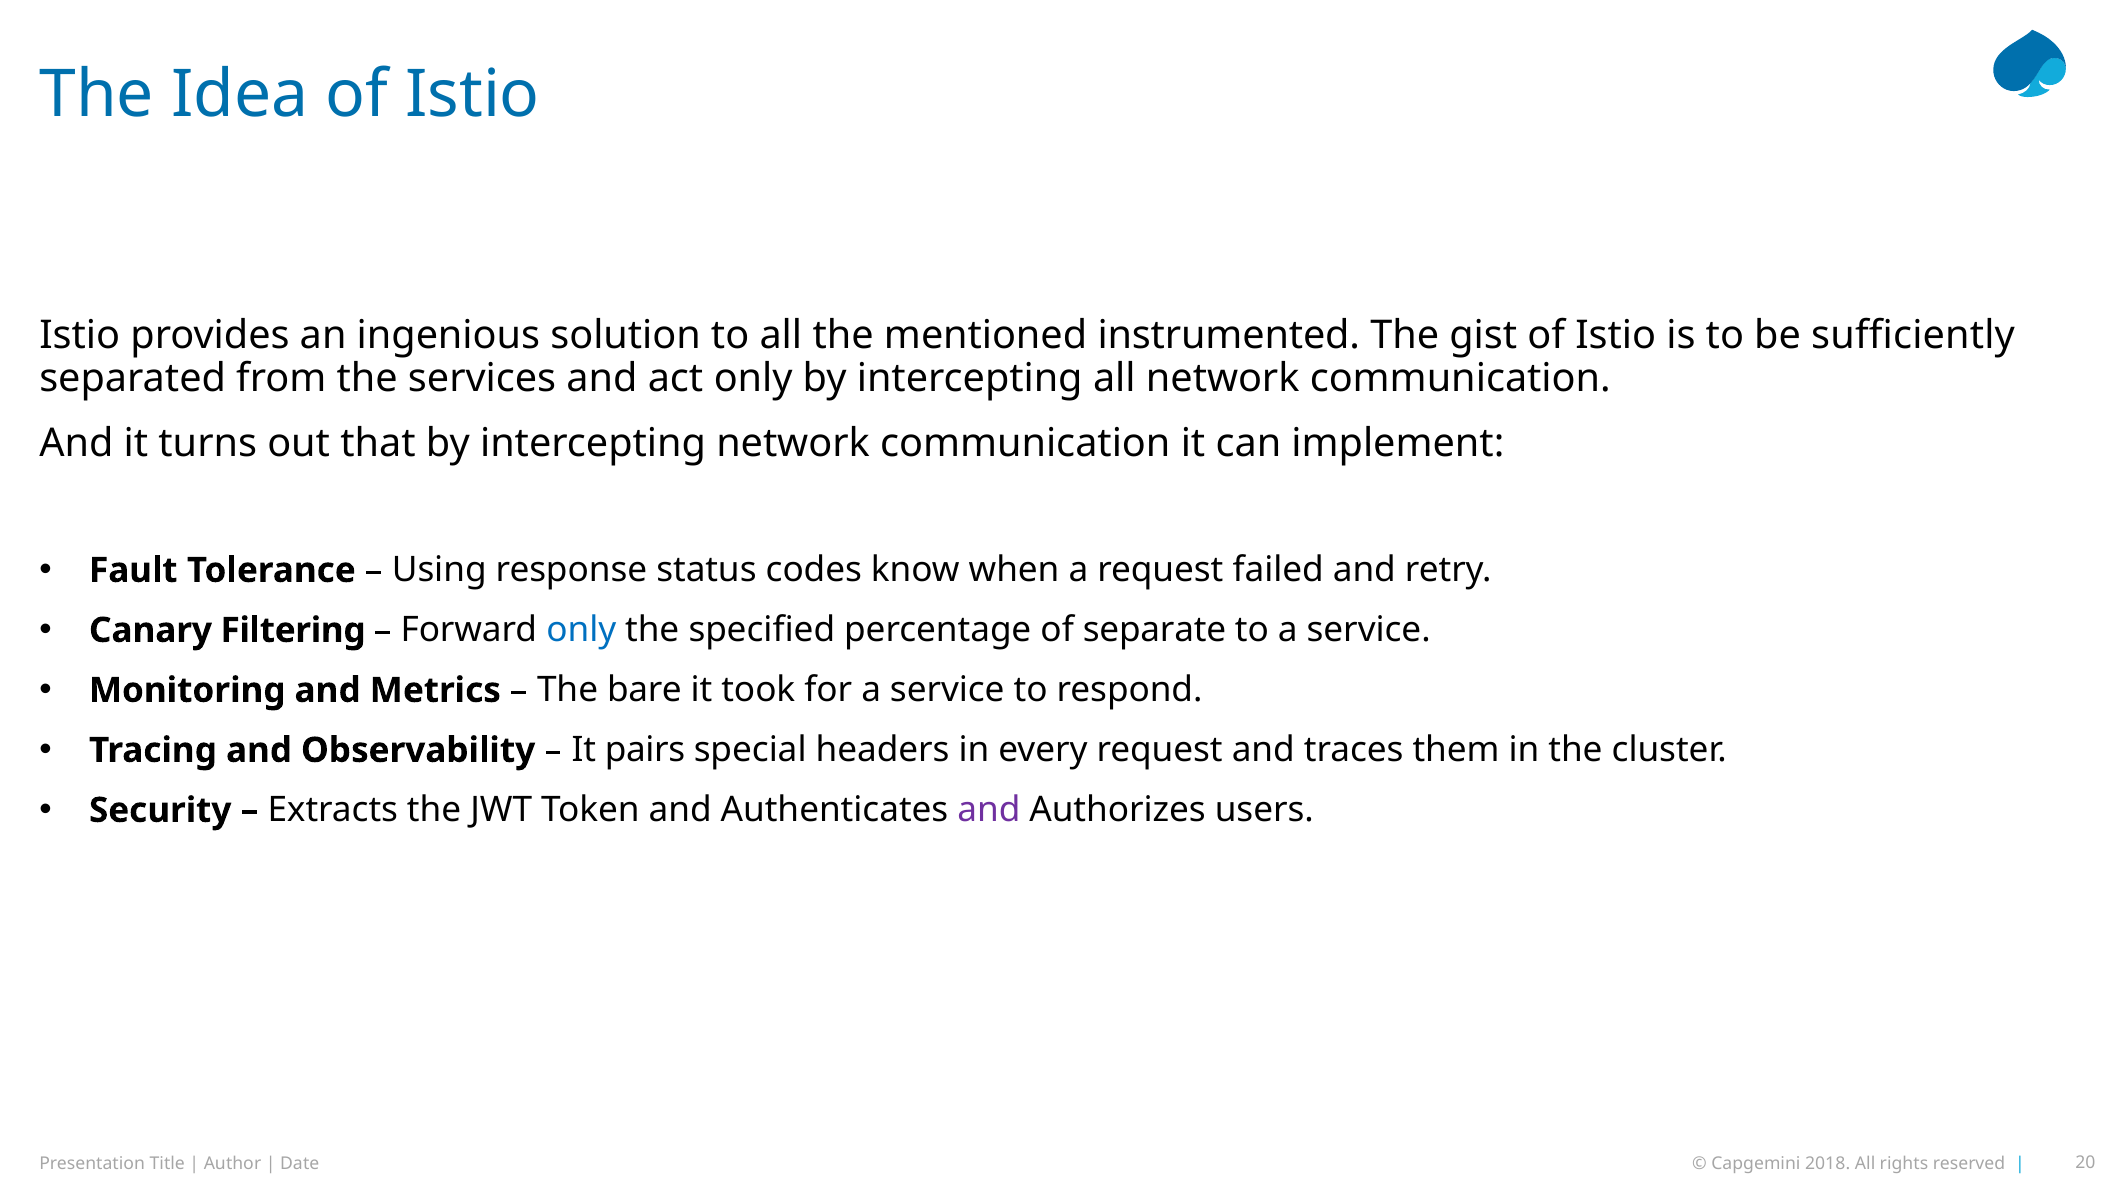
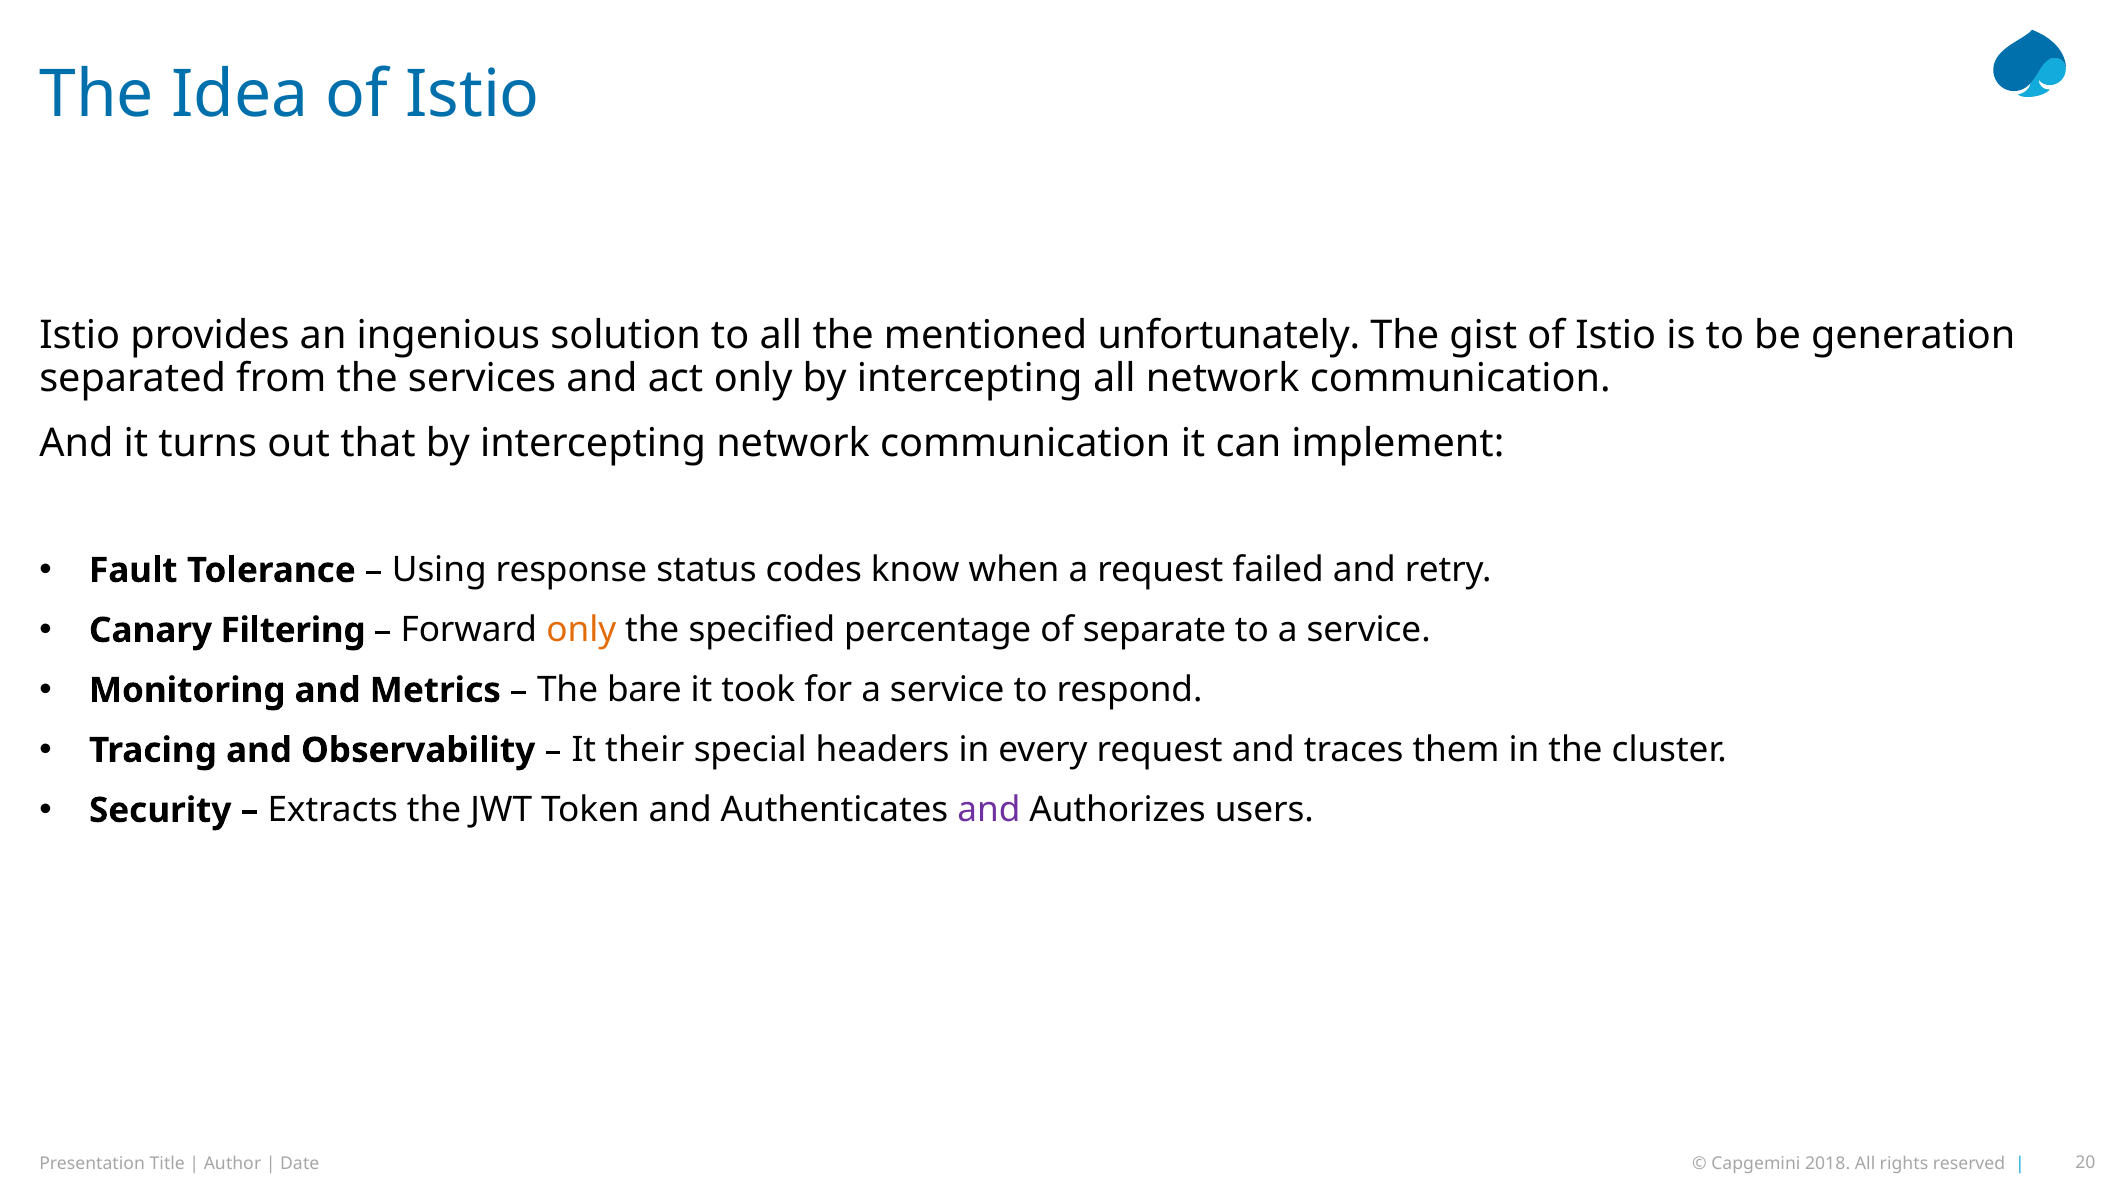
instrumented: instrumented -> unfortunately
sufficiently: sufficiently -> generation
only at (581, 631) colour: blue -> orange
pairs: pairs -> their
